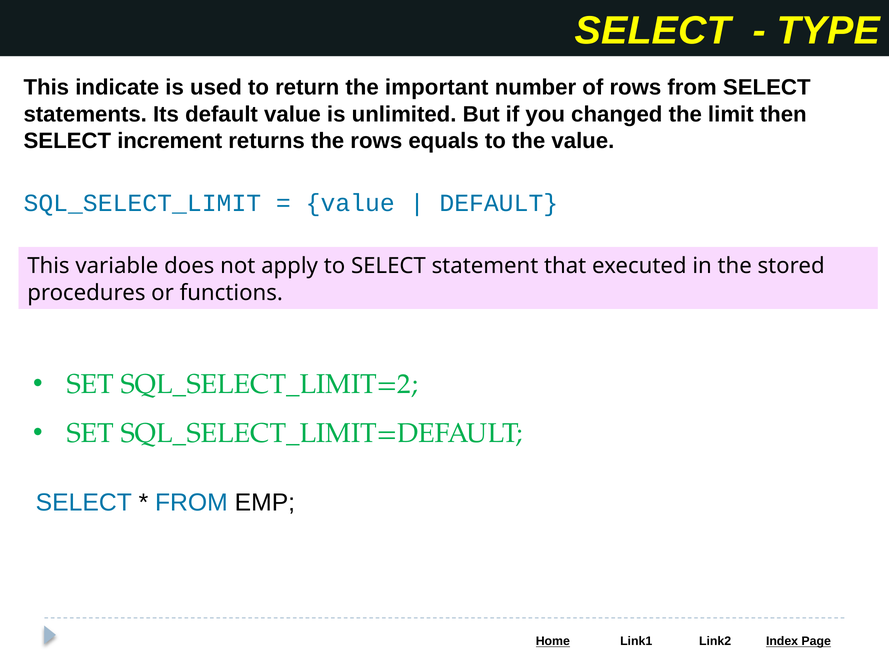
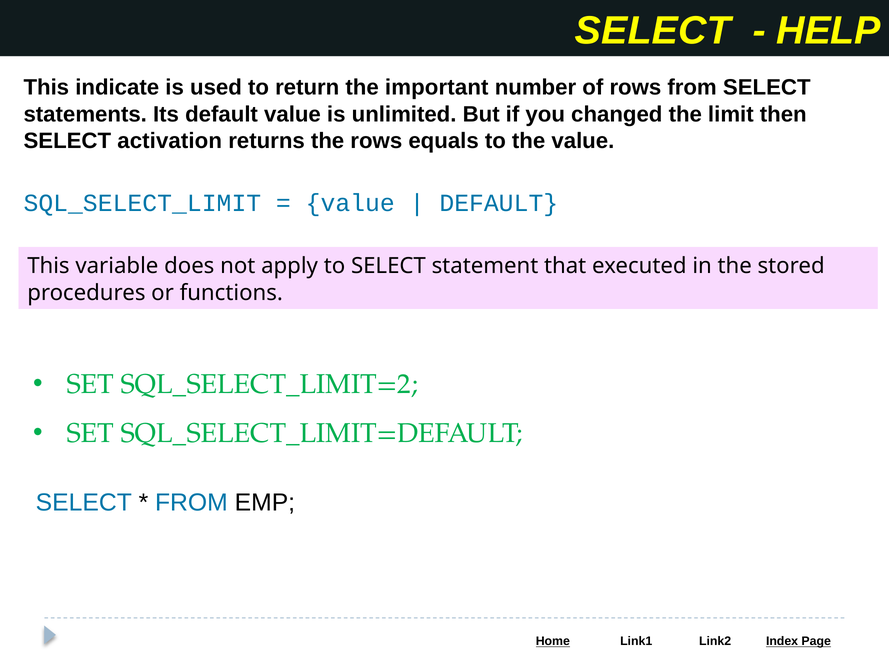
TYPE: TYPE -> HELP
increment: increment -> activation
